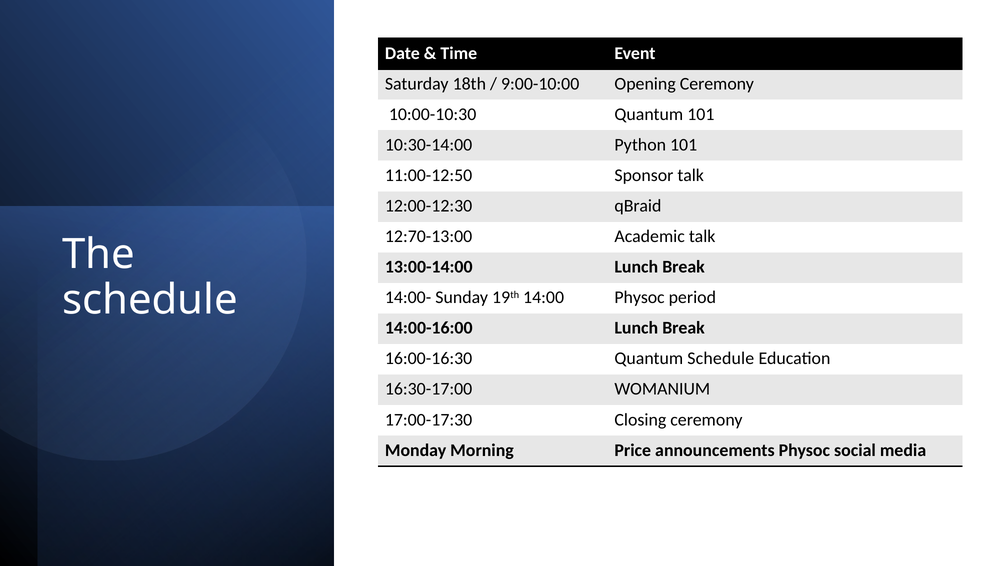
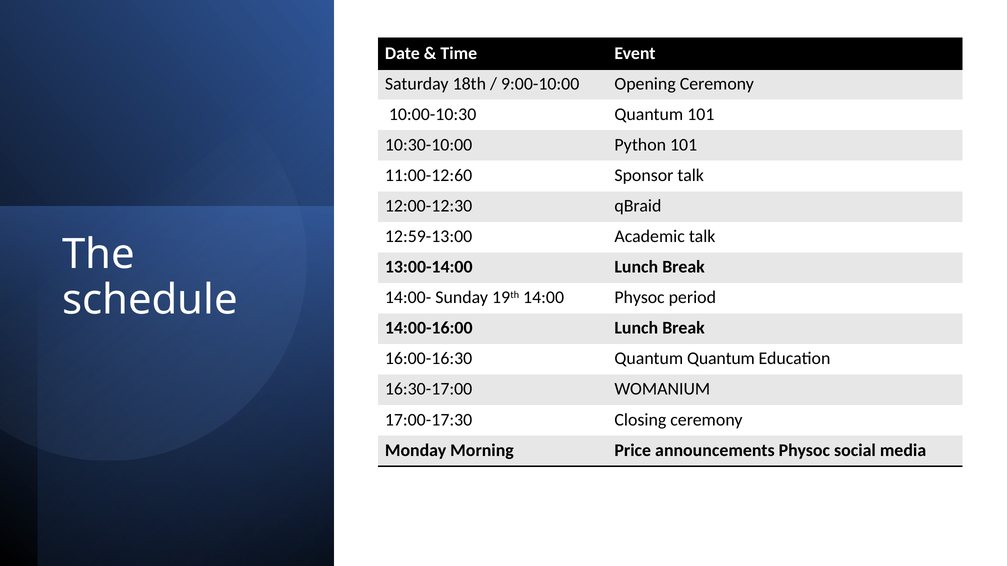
10:30-14:00: 10:30-14:00 -> 10:30-10:00
11:00-12:50: 11:00-12:50 -> 11:00-12:60
12:70-13:00: 12:70-13:00 -> 12:59-13:00
Quantum Schedule: Schedule -> Quantum
